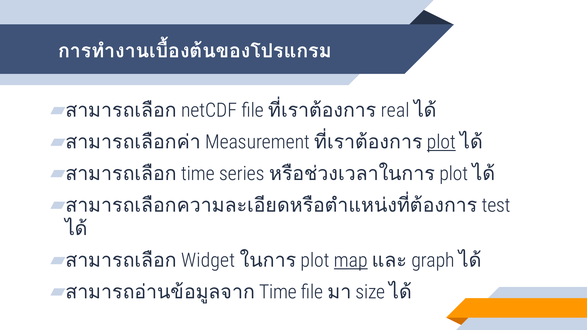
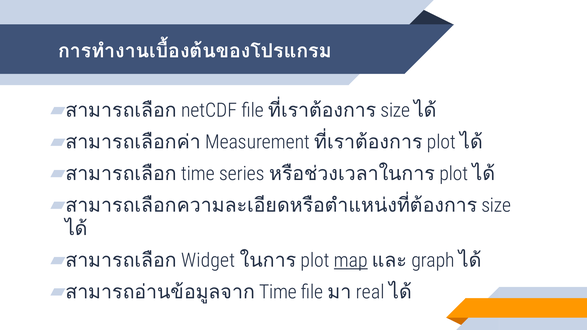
real at (395, 110): real -> size
plot at (441, 142) underline: present -> none
test at (496, 205): test -> size
size: size -> real
